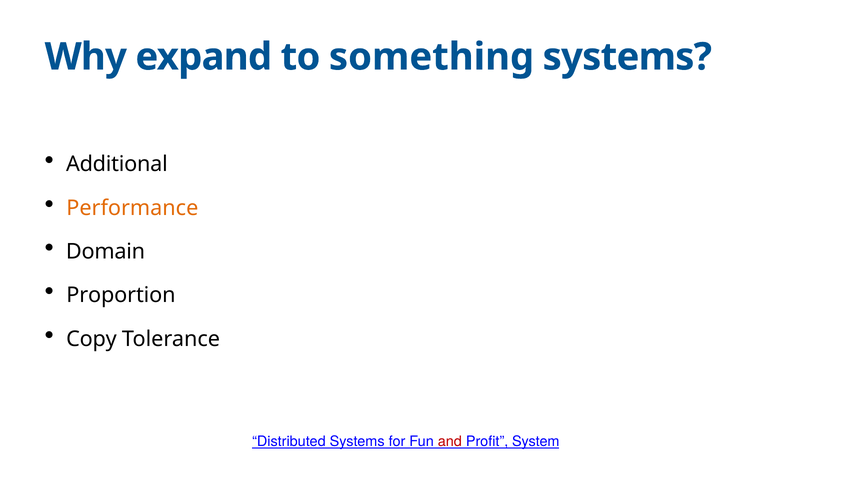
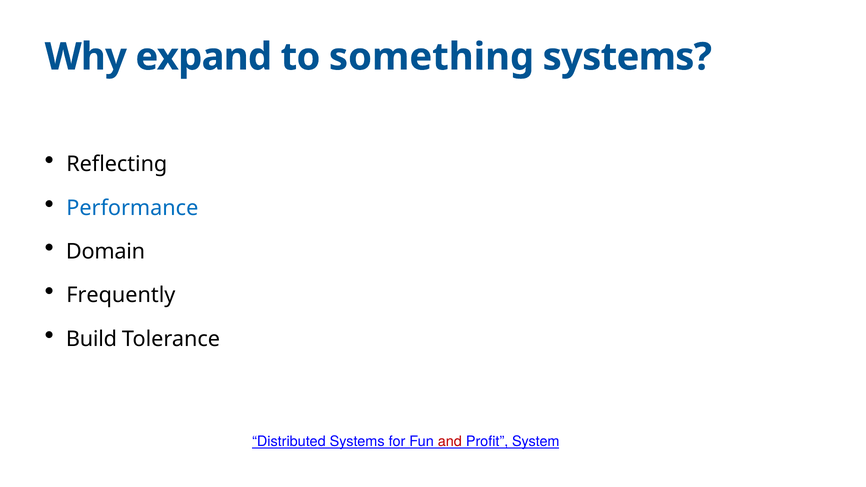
Additional: Additional -> Reflecting
Performance colour: orange -> blue
Proportion: Proportion -> Frequently
Copy: Copy -> Build
